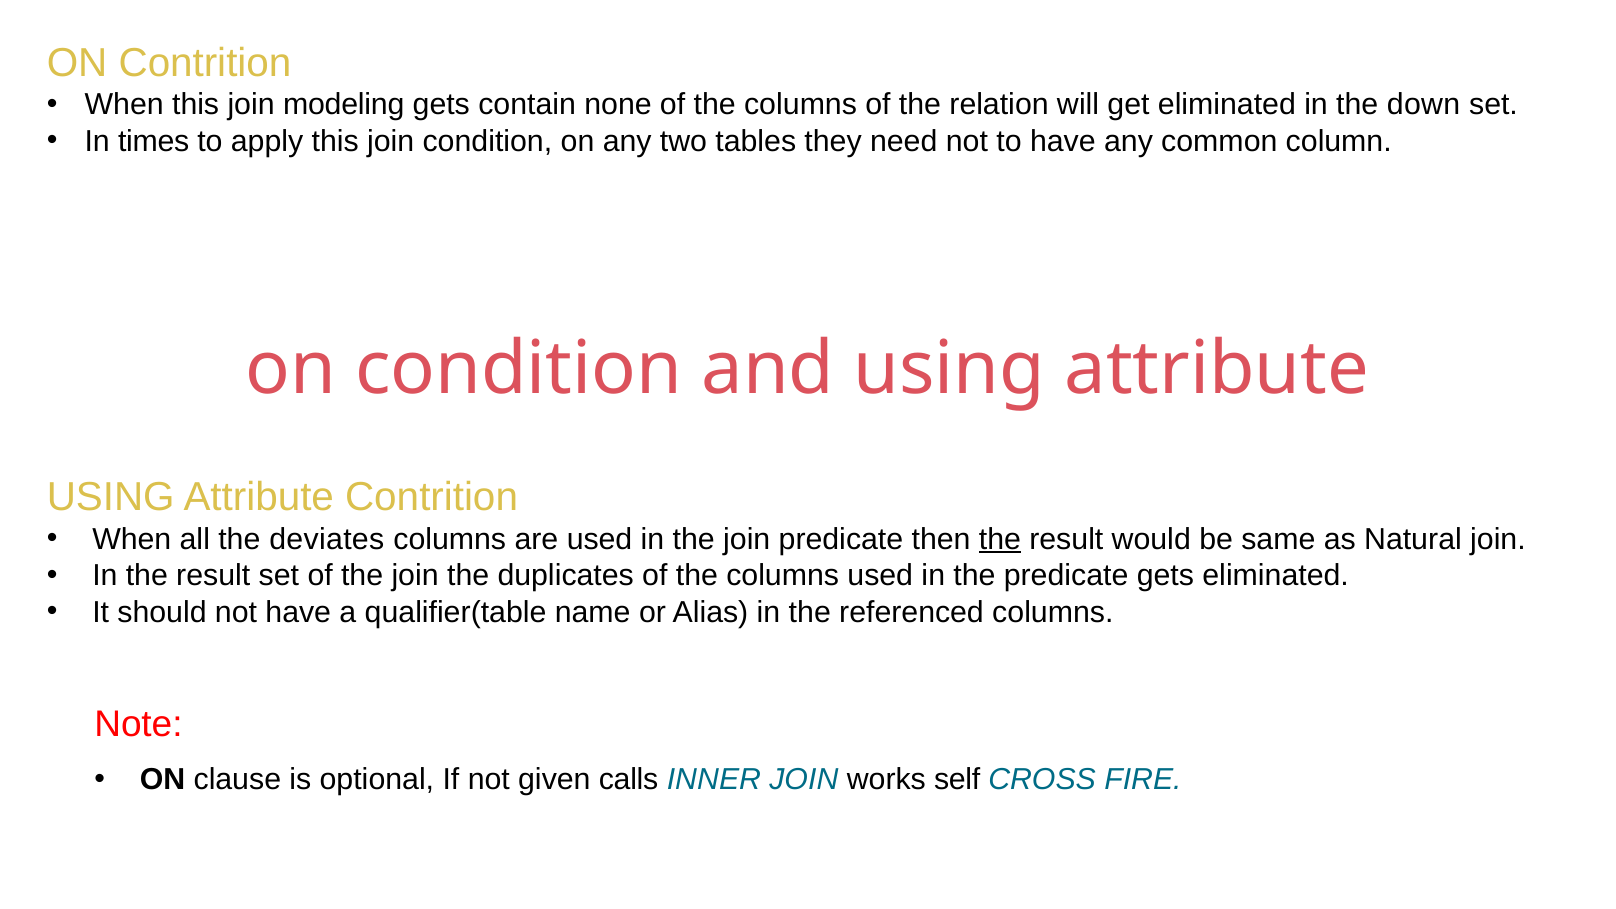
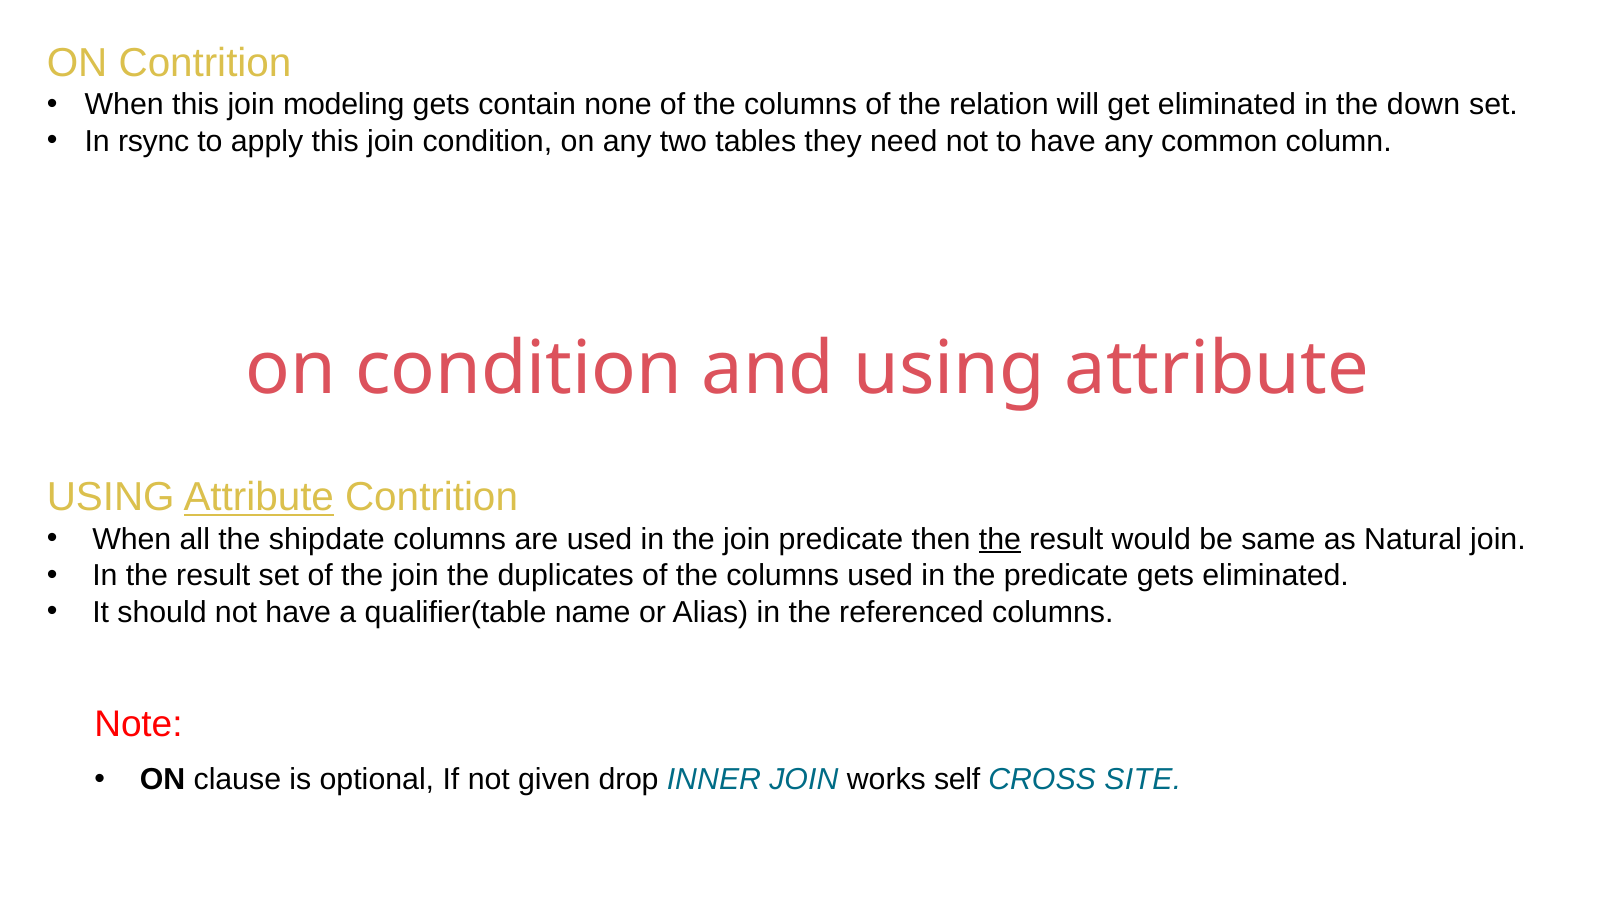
times: times -> rsync
Attribute at (259, 498) underline: none -> present
deviates: deviates -> shipdate
calls: calls -> drop
FIRE: FIRE -> SITE
